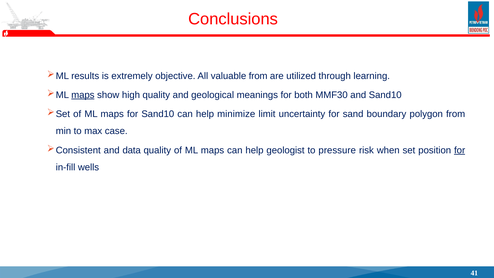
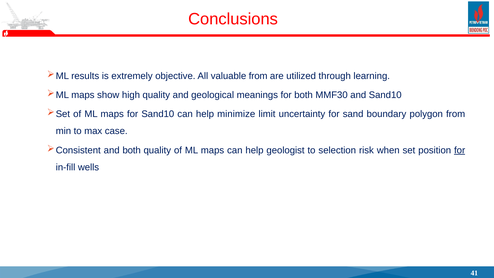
maps at (83, 95) underline: present -> none
and data: data -> both
pressure: pressure -> selection
